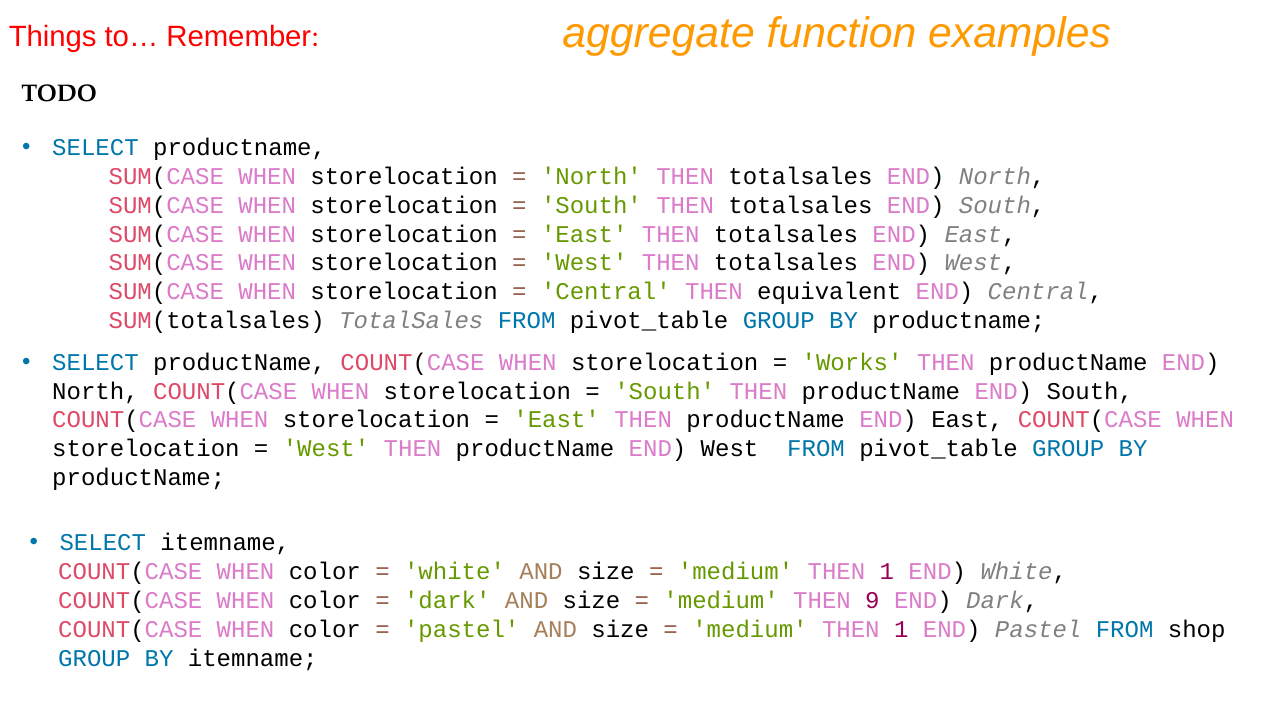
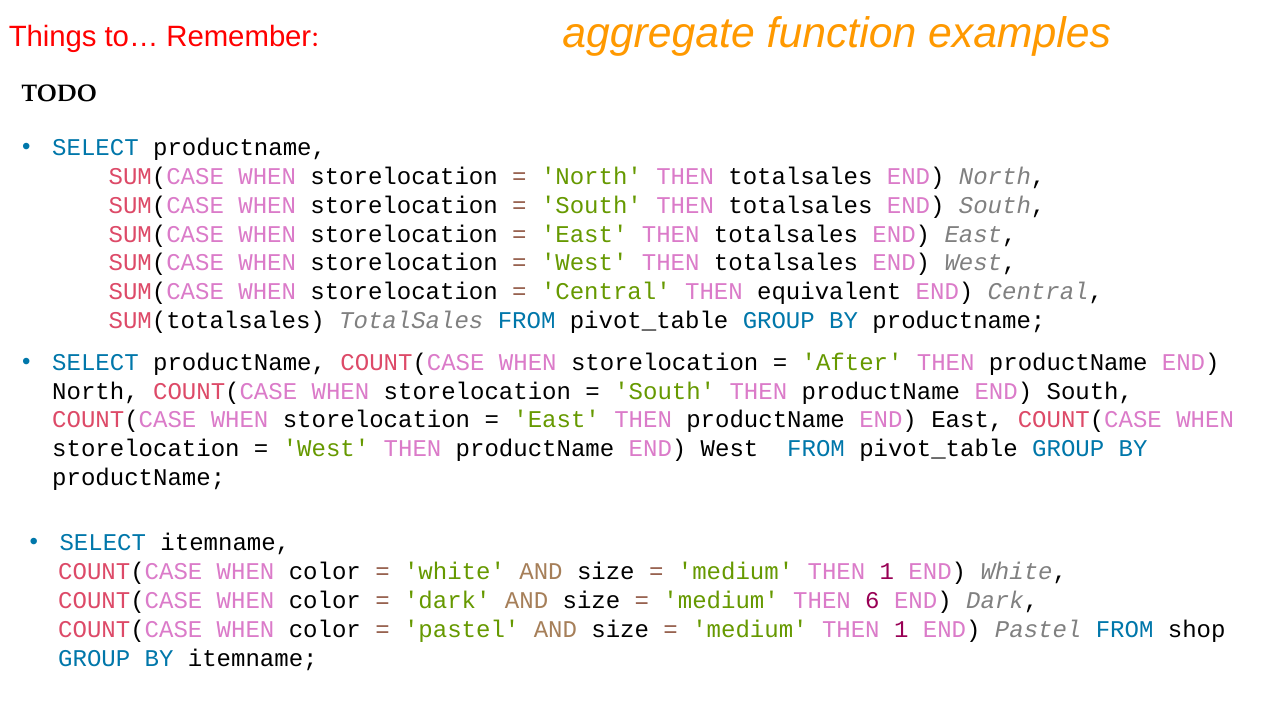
Works: Works -> After
9: 9 -> 6
